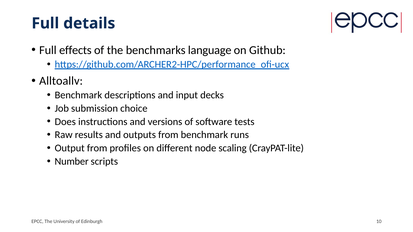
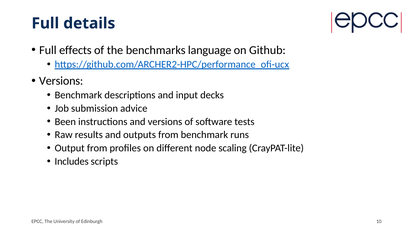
Alltoallv at (61, 81): Alltoallv -> Versions
choice: choice -> advice
Does: Does -> Been
Number: Number -> Includes
